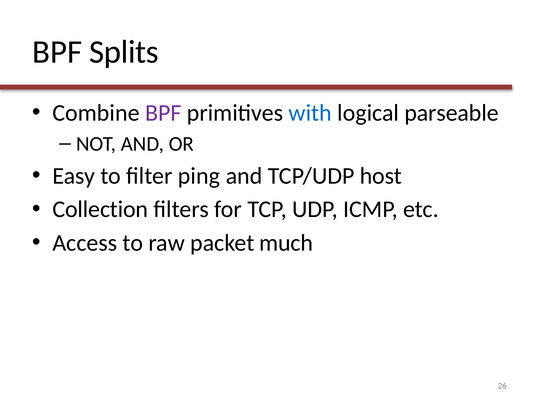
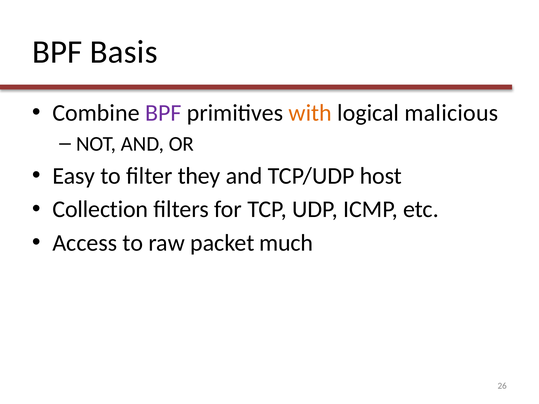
Splits: Splits -> Basis
with colour: blue -> orange
parseable: parseable -> malicious
ping: ping -> they
